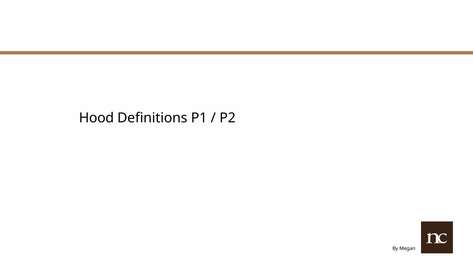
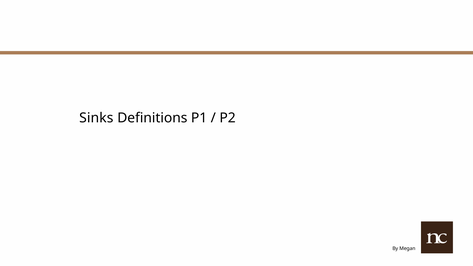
Hood: Hood -> Sinks
